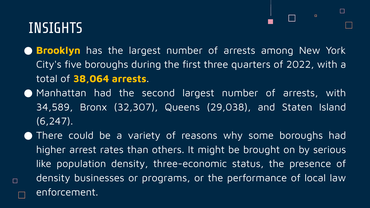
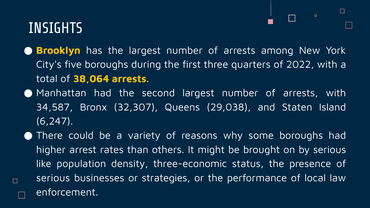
34,589: 34,589 -> 34,587
density at (53, 178): density -> serious
programs: programs -> strategies
